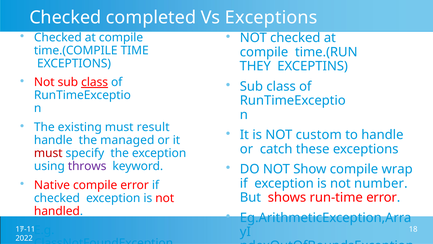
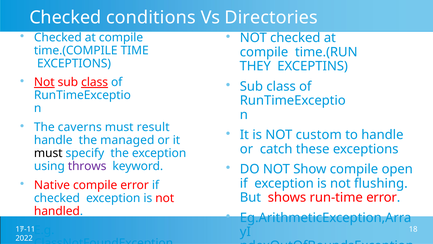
completed: completed -> conditions
Vs Exceptions: Exceptions -> Directories
Not at (44, 82) underline: none -> present
existing: existing -> caverns
must at (48, 153) colour: red -> black
wrap: wrap -> open
number: number -> flushing
